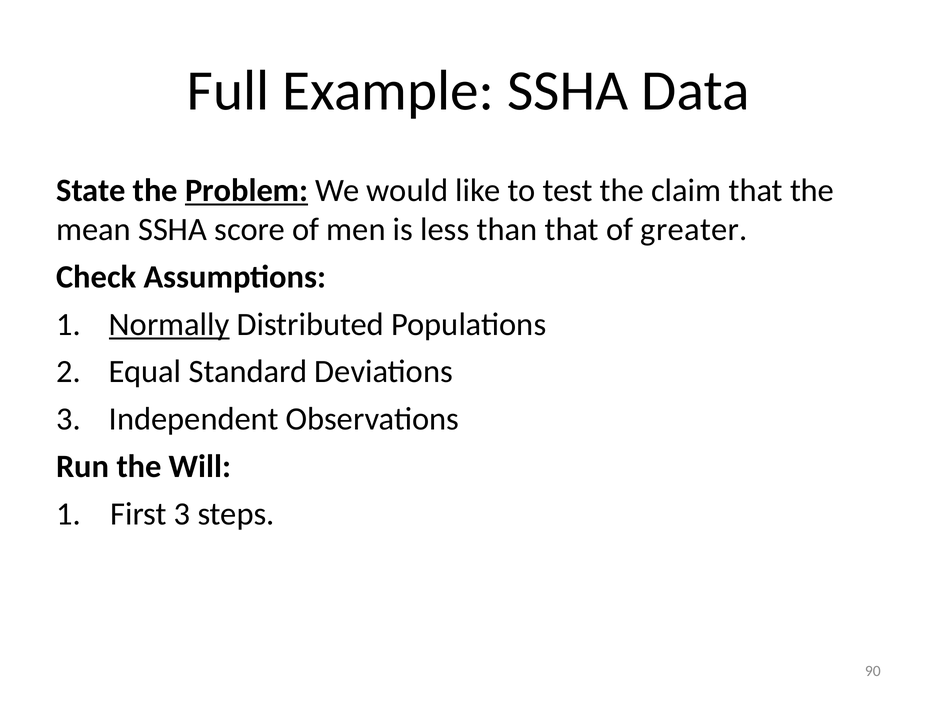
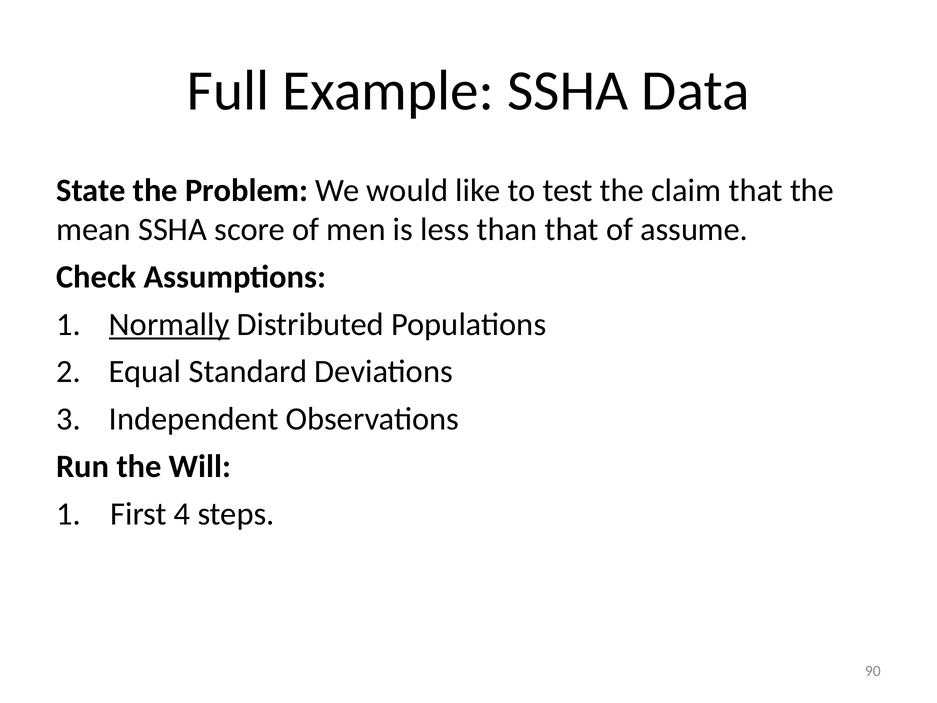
Problem underline: present -> none
greater: greater -> assume
First 3: 3 -> 4
